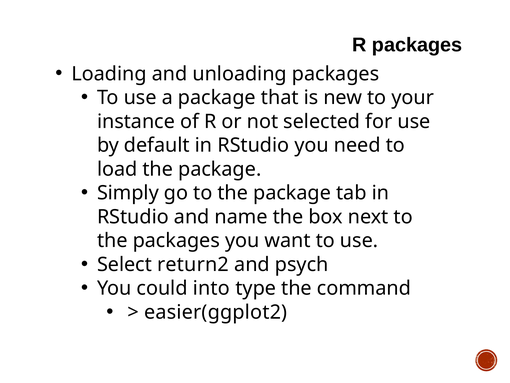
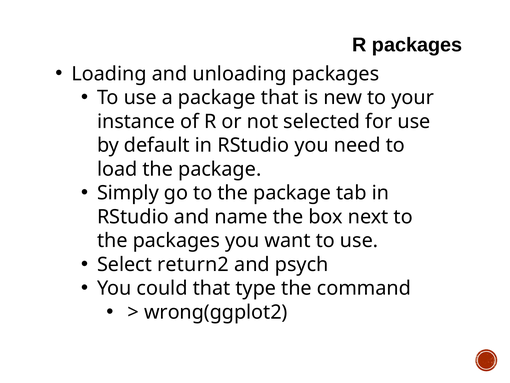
could into: into -> that
easier(ggplot2: easier(ggplot2 -> wrong(ggplot2
